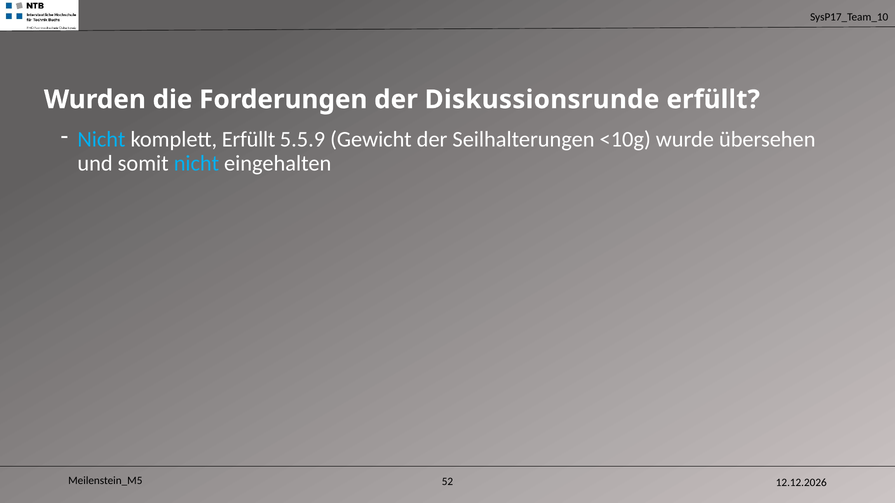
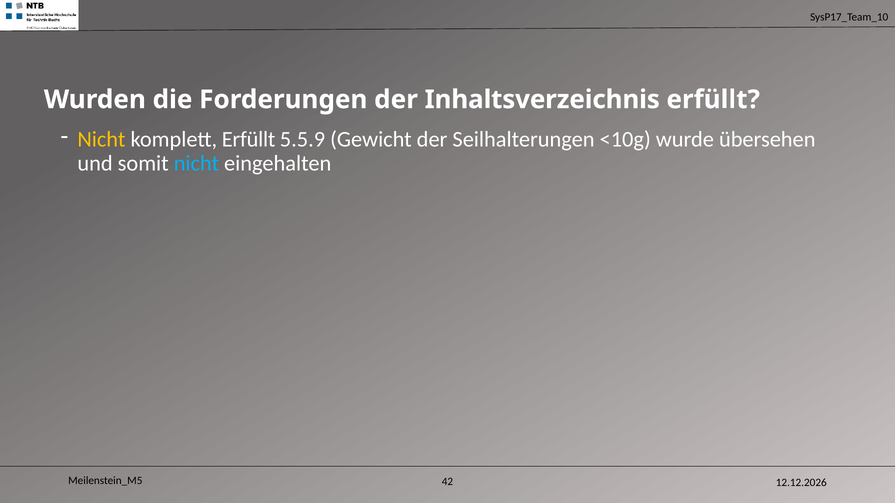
Diskussionsrunde: Diskussionsrunde -> Inhaltsverzeichnis
Nicht at (101, 140) colour: light blue -> yellow
52: 52 -> 42
